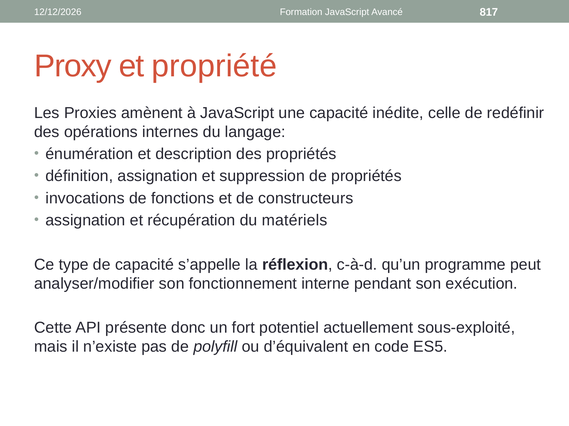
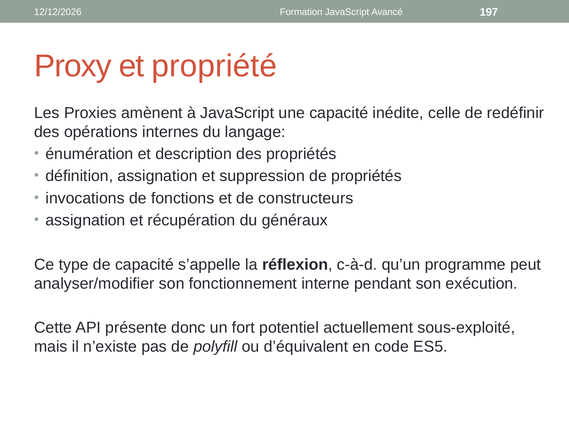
817: 817 -> 197
matériels: matériels -> généraux
